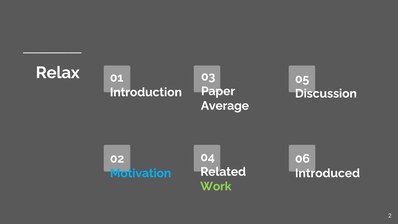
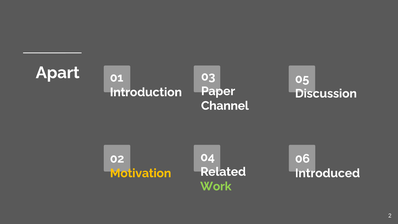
Relax: Relax -> Apart
Average: Average -> Channel
Motivation colour: light blue -> yellow
